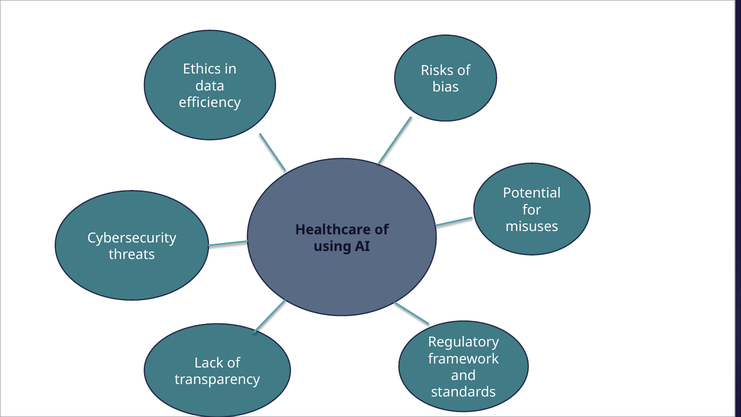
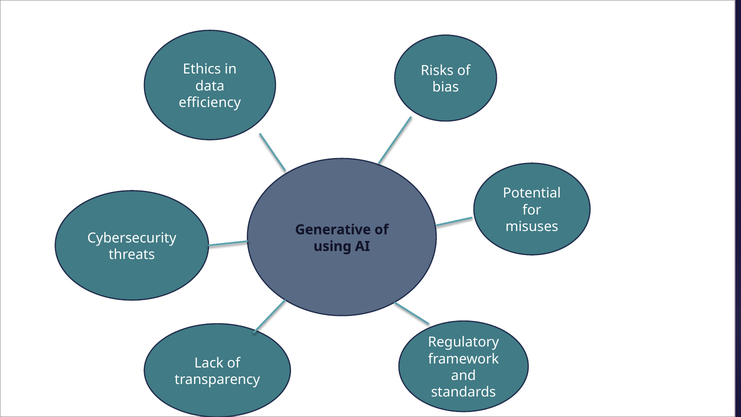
Healthcare: Healthcare -> Generative
